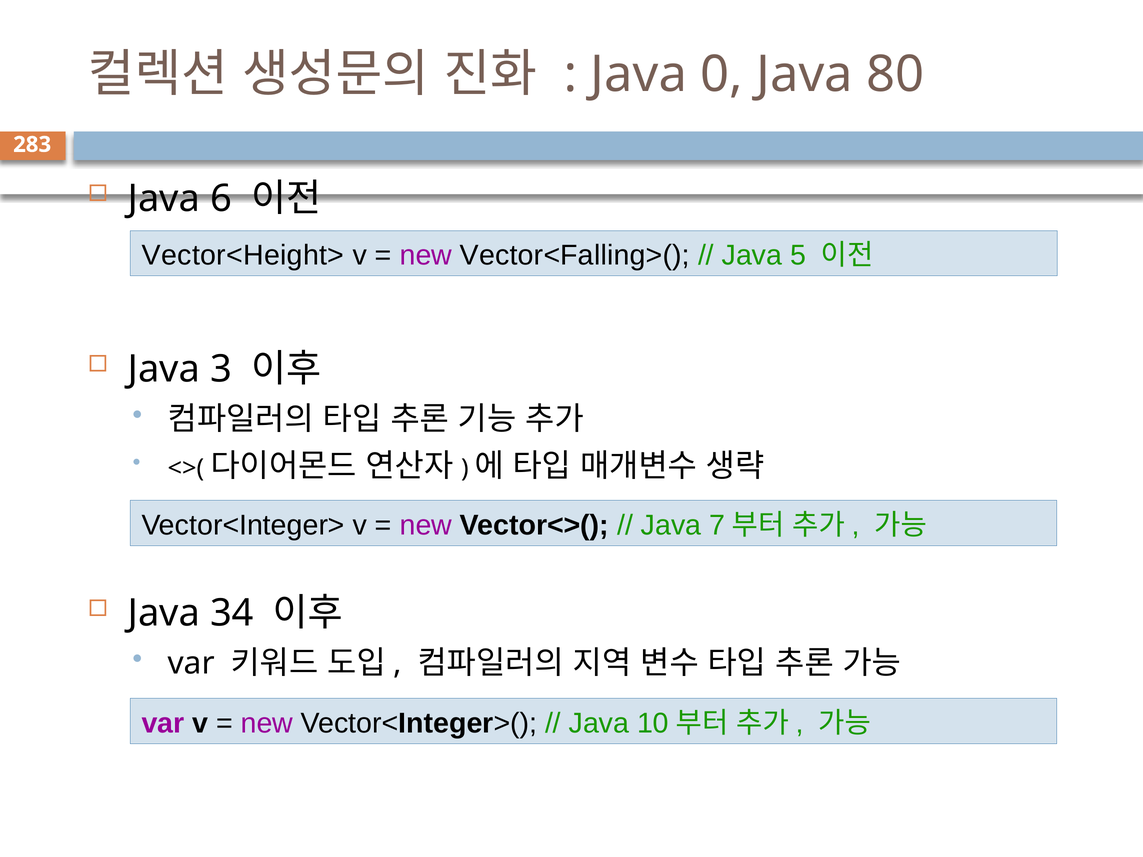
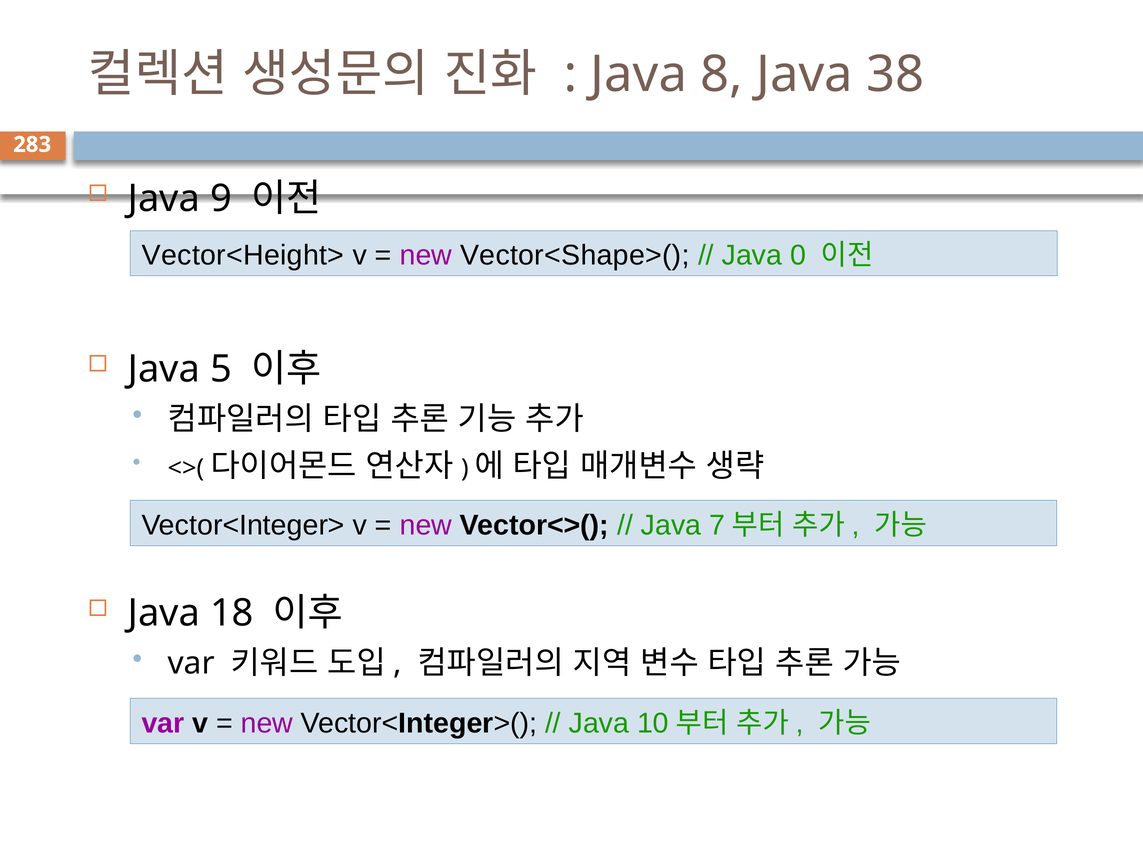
0: 0 -> 8
80: 80 -> 38
6: 6 -> 9
Vector<Falling>(: Vector<Falling>( -> Vector<Shape>(
5: 5 -> 0
3: 3 -> 5
34: 34 -> 18
